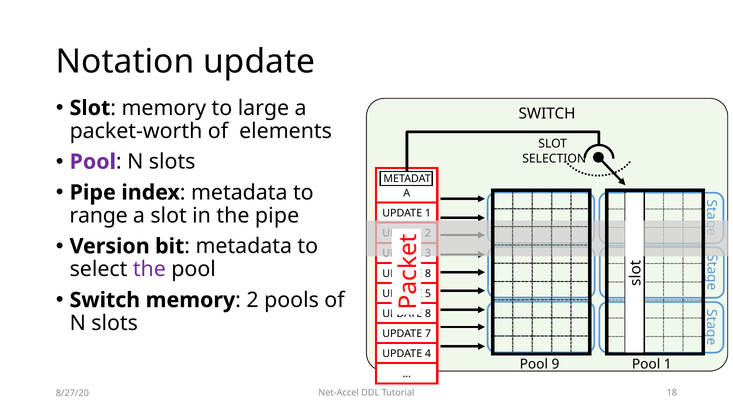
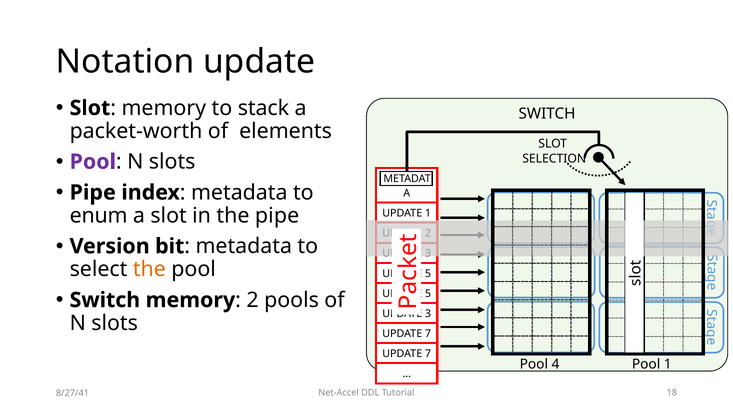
large: large -> stack
range: range -> enum
the at (149, 270) colour: purple -> orange
8 at (428, 274): 8 -> 5
8 at (428, 314): 8 -> 3
4 at (428, 354): 4 -> 7
9: 9 -> 4
8/27/20: 8/27/20 -> 8/27/41
